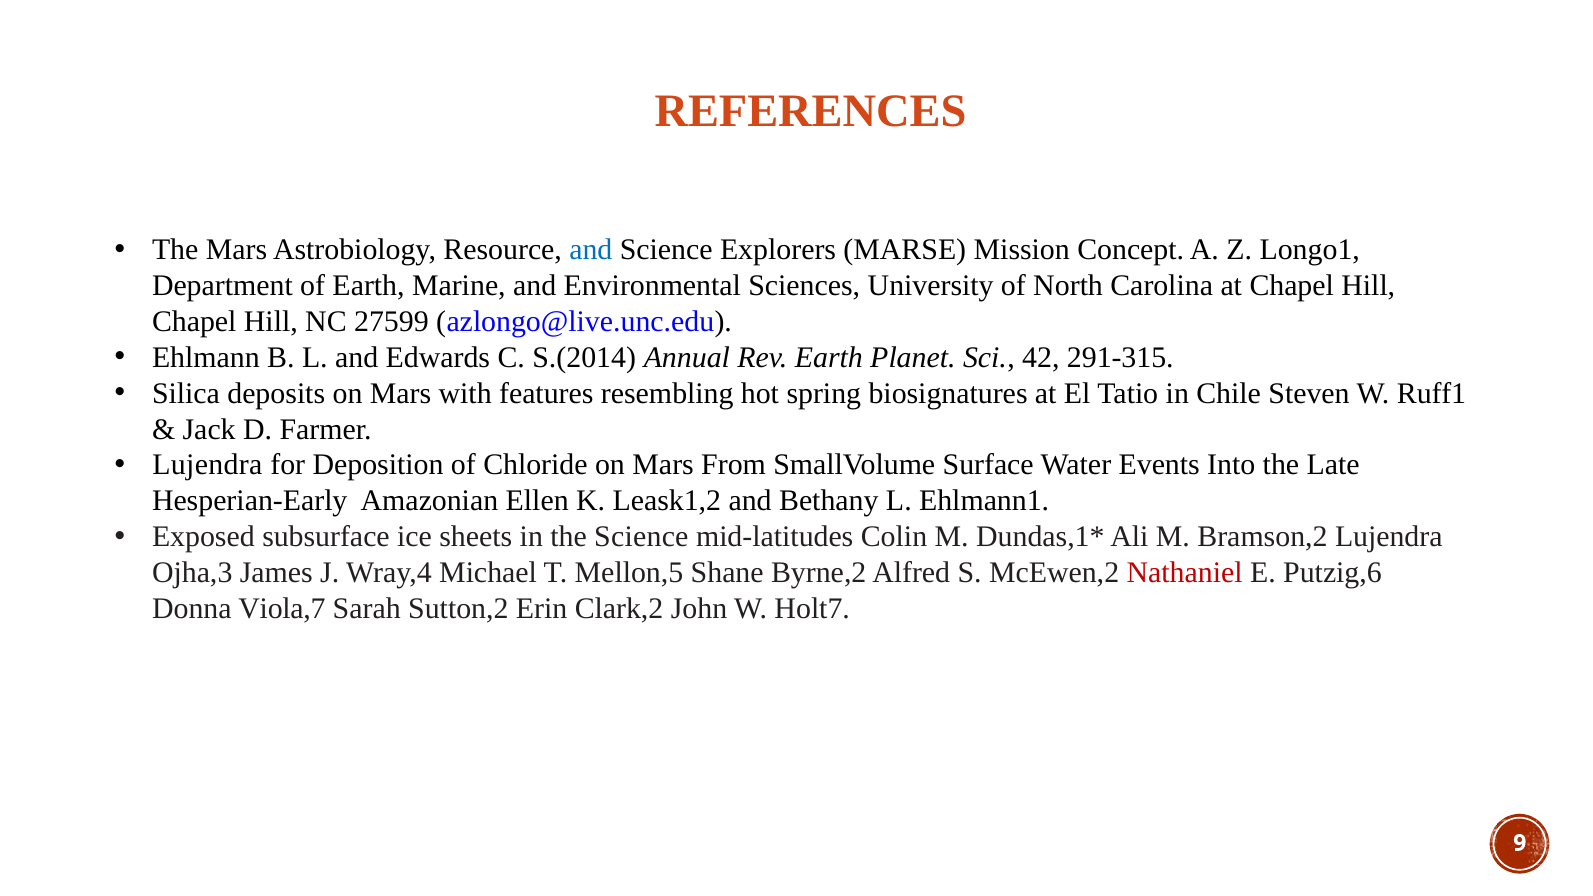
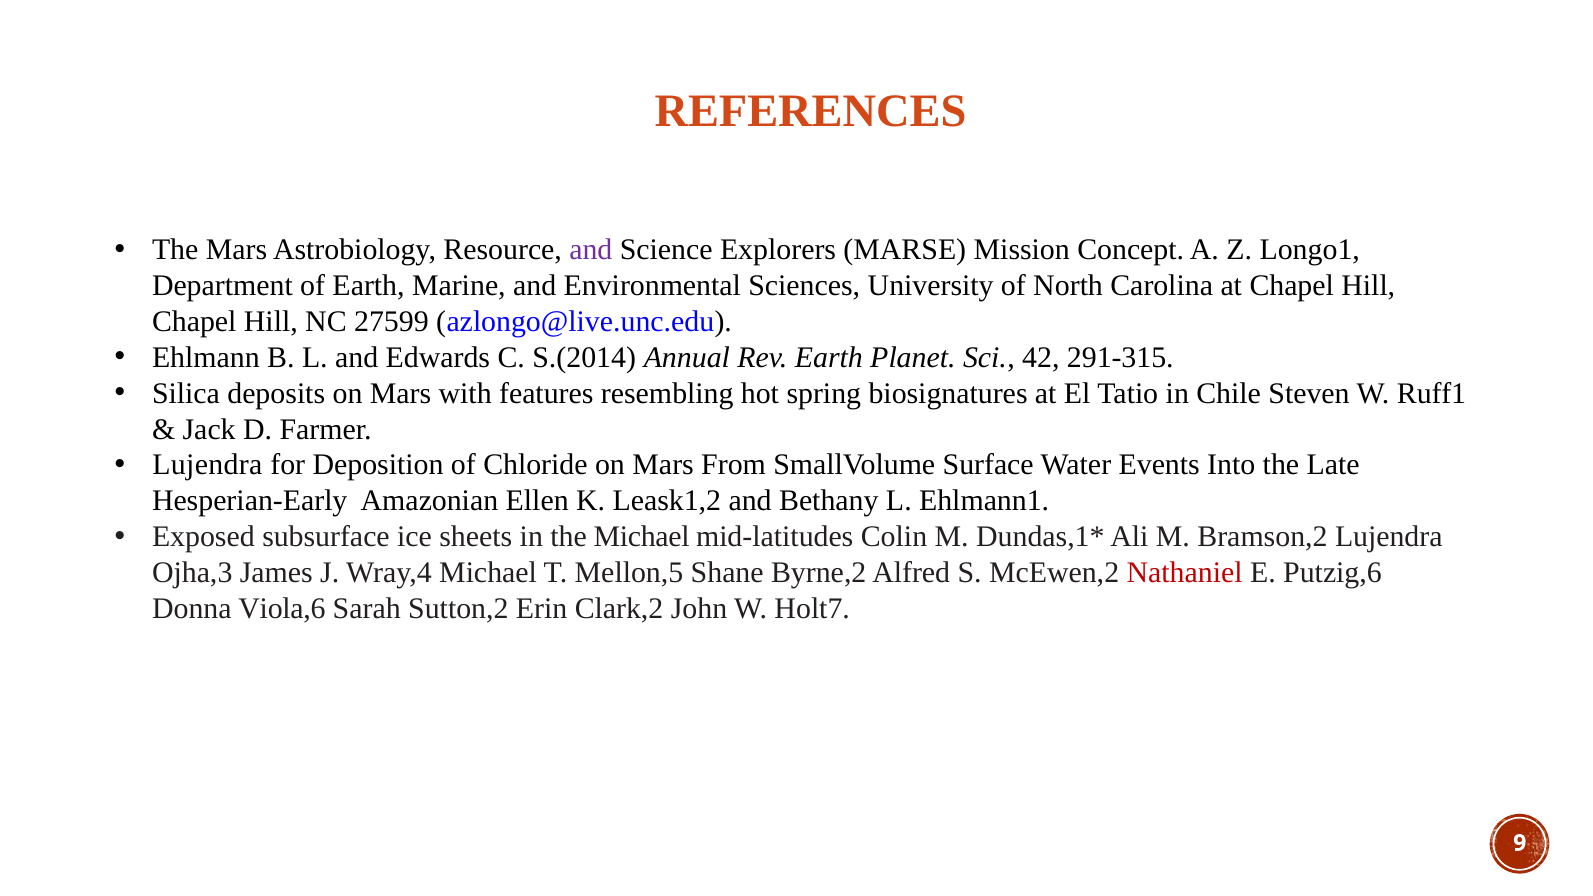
and at (591, 250) colour: blue -> purple
the Science: Science -> Michael
Viola,7: Viola,7 -> Viola,6
